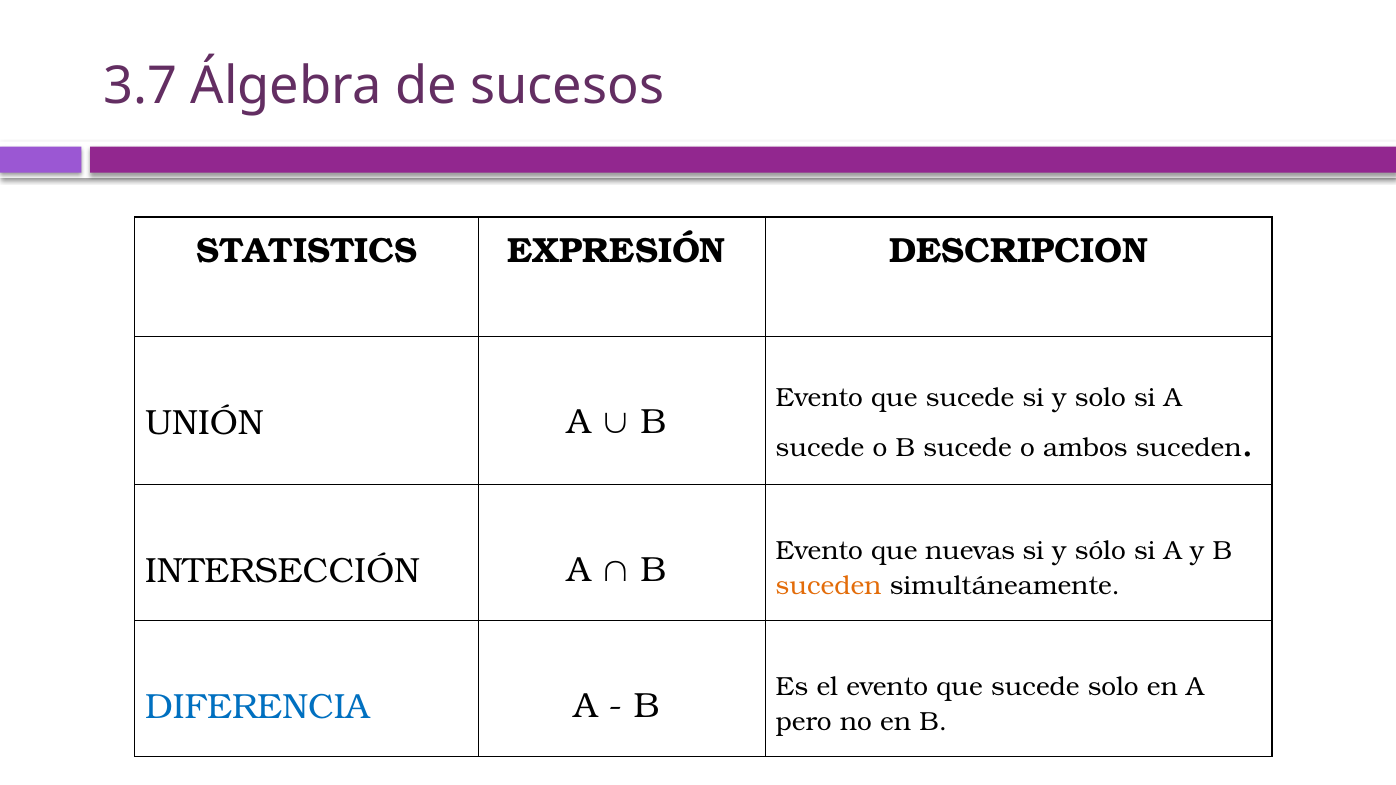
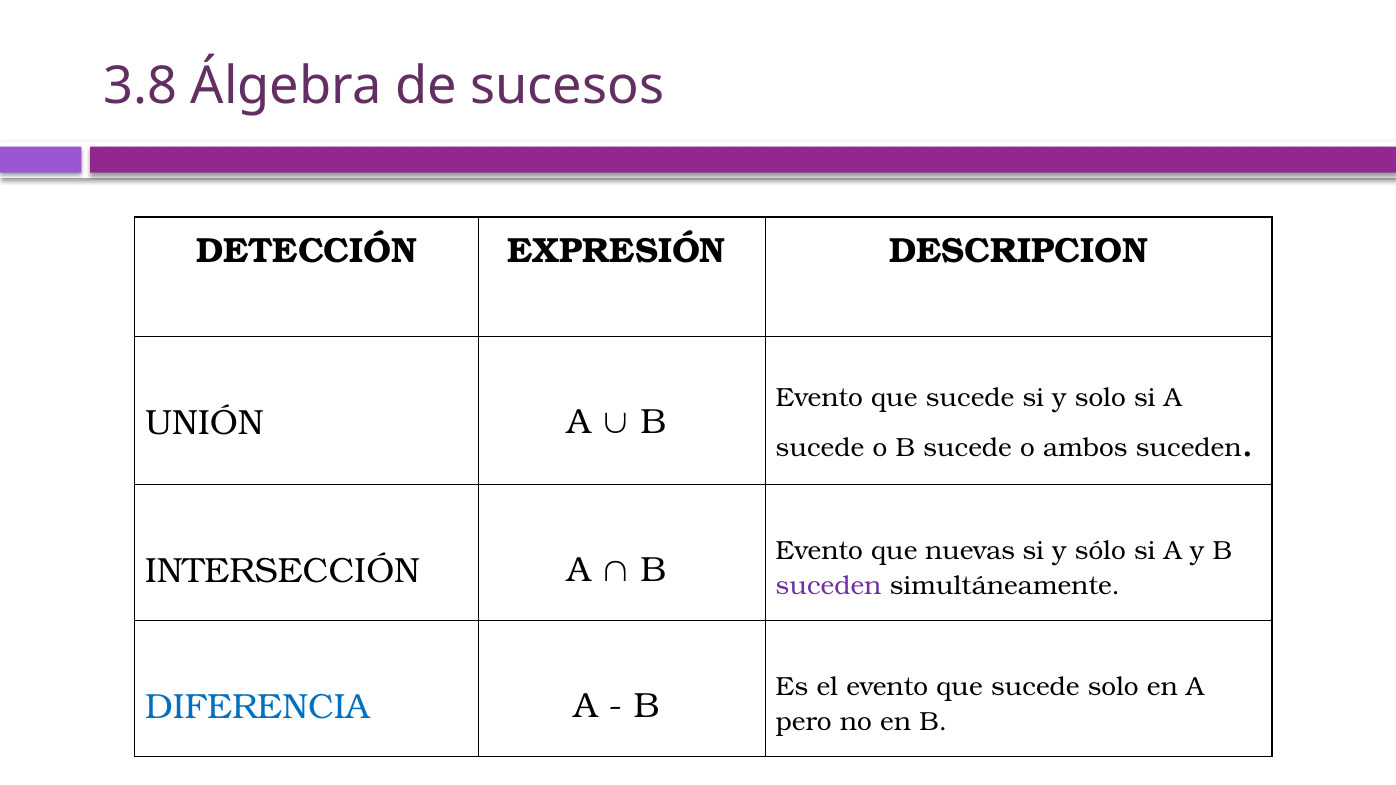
3.7: 3.7 -> 3.8
STATISTICS: STATISTICS -> DETECCIÓN
suceden at (829, 586) colour: orange -> purple
